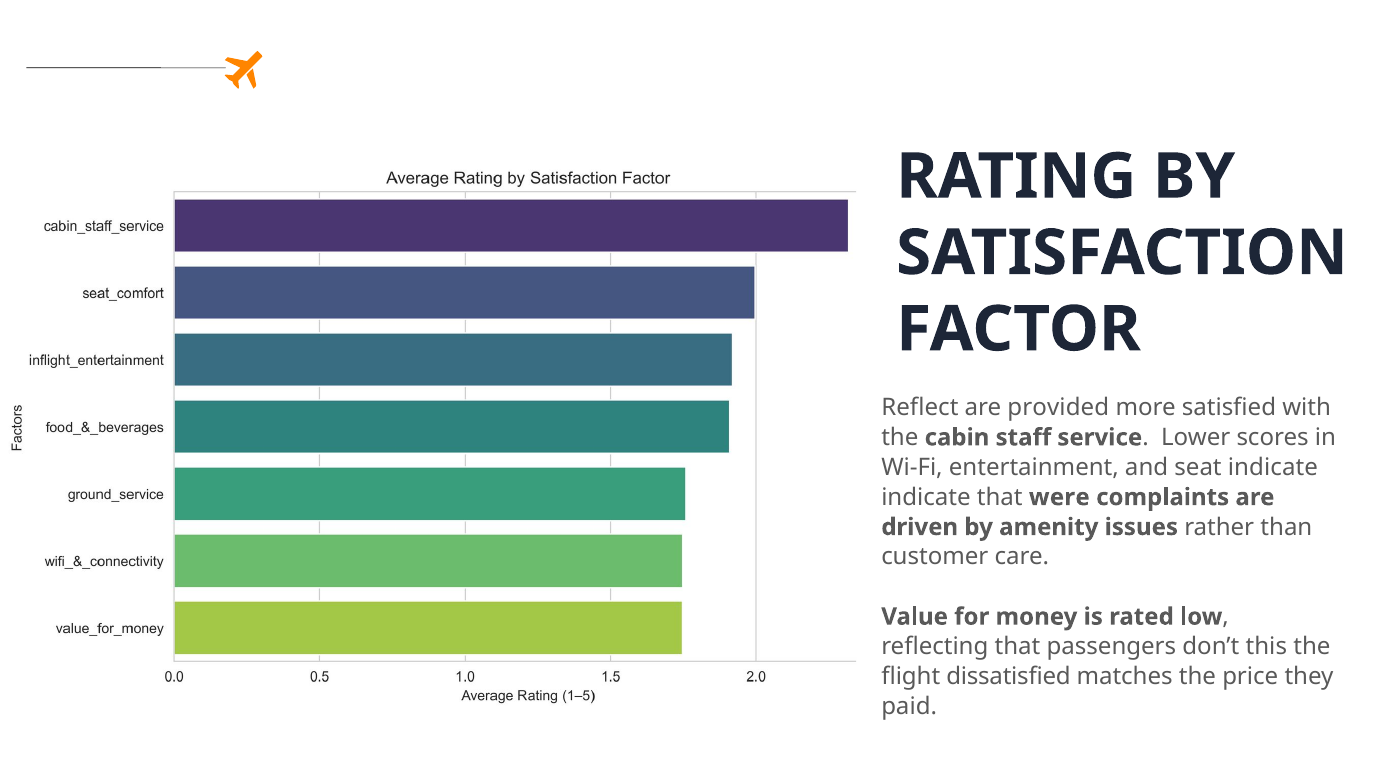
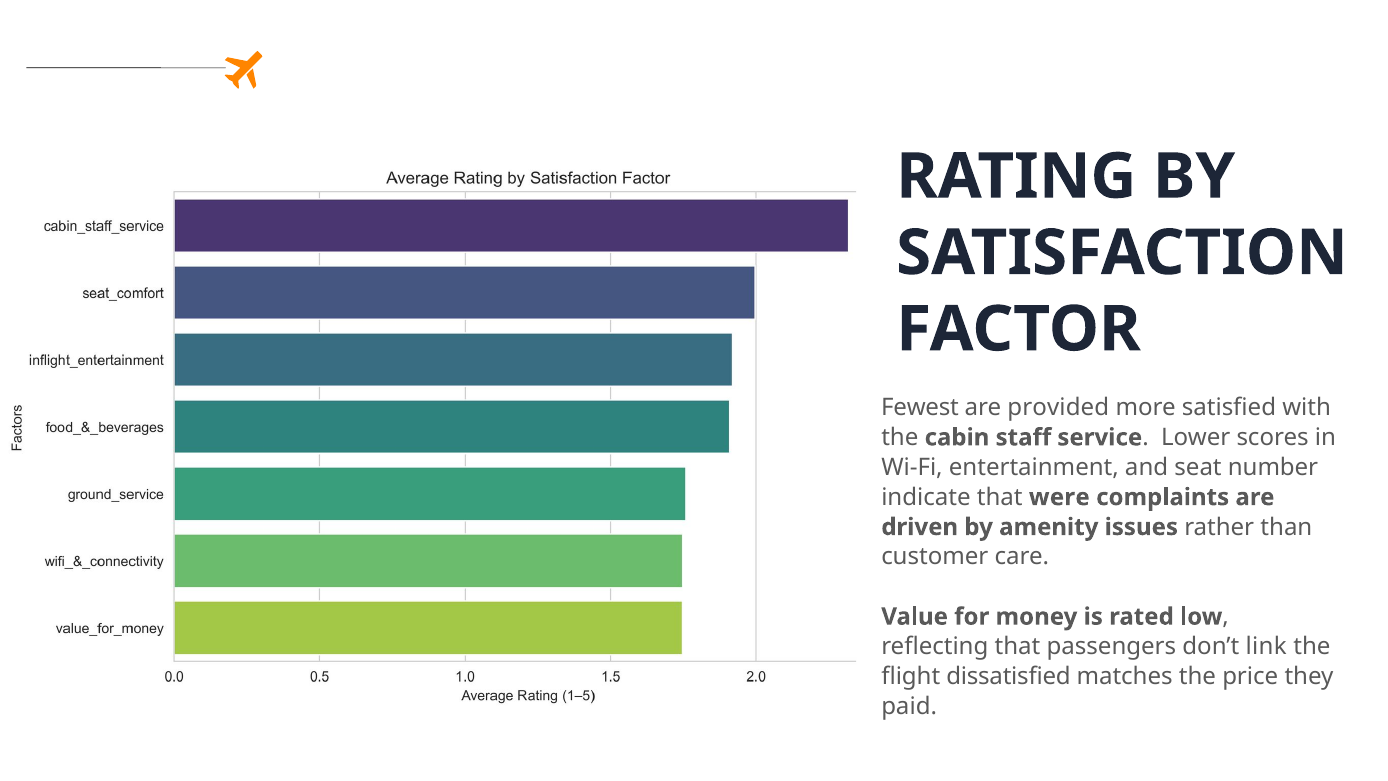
Reflect: Reflect -> Fewest
seat indicate: indicate -> number
this: this -> link
